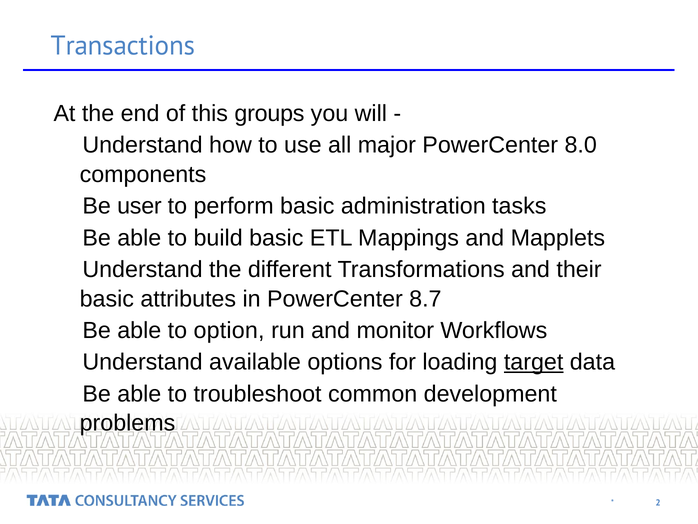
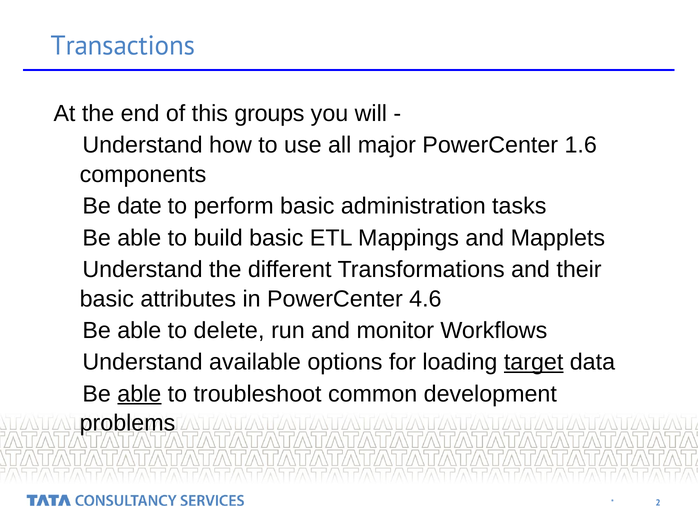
8.0: 8.0 -> 1.6
user: user -> date
8.7: 8.7 -> 4.6
option: option -> delete
able at (139, 394) underline: none -> present
